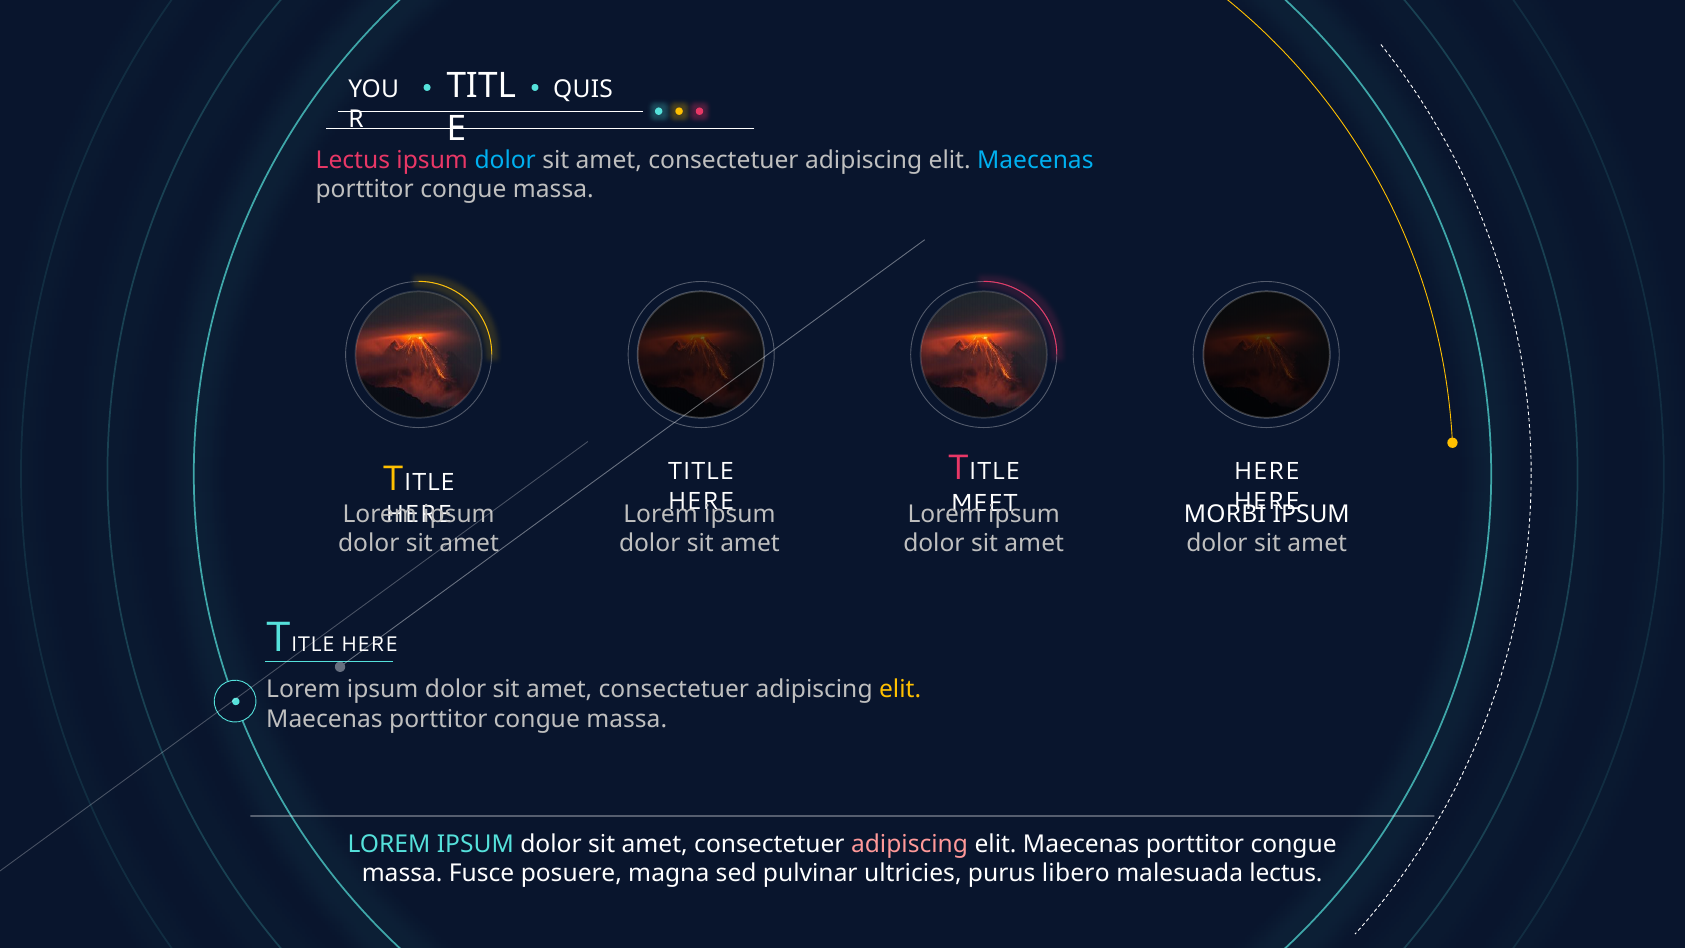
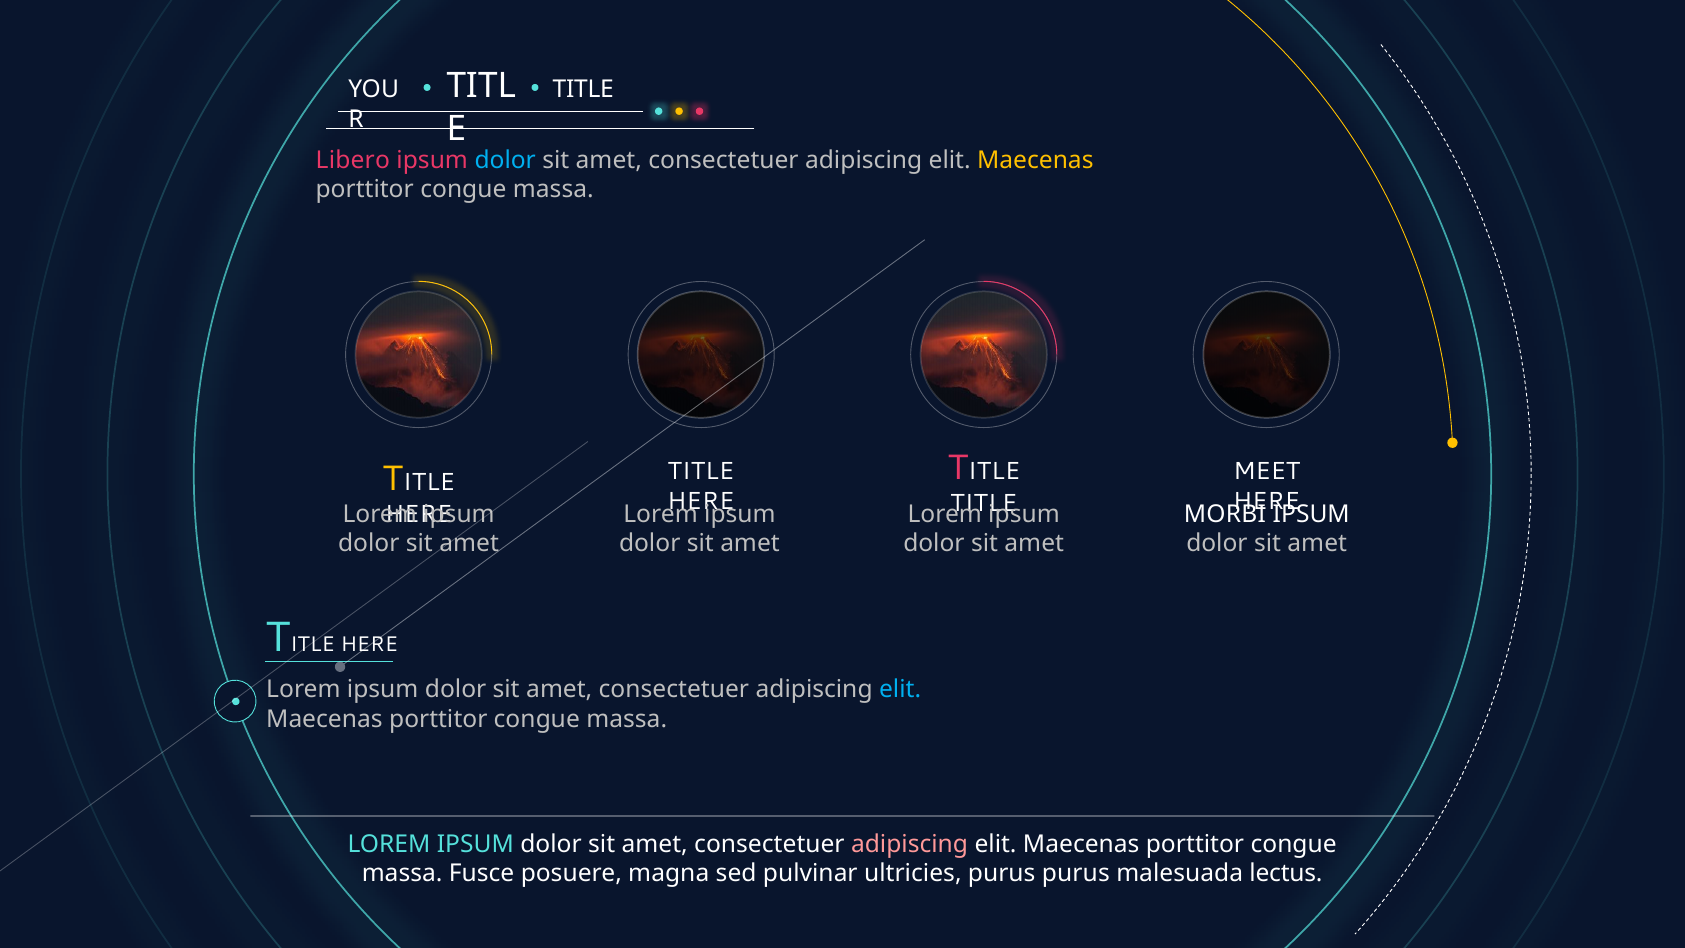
QUIS at (583, 90): QUIS -> TITLE
Lectus at (353, 160): Lectus -> Libero
Maecenas at (1035, 160) colour: light blue -> yellow
HERE at (1267, 472): HERE -> MEET
MEET at (984, 503): MEET -> TITLE
elit at (900, 690) colour: yellow -> light blue
purus libero: libero -> purus
